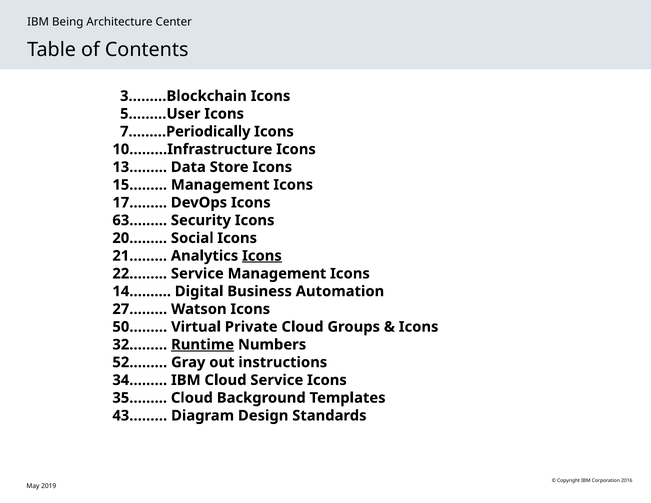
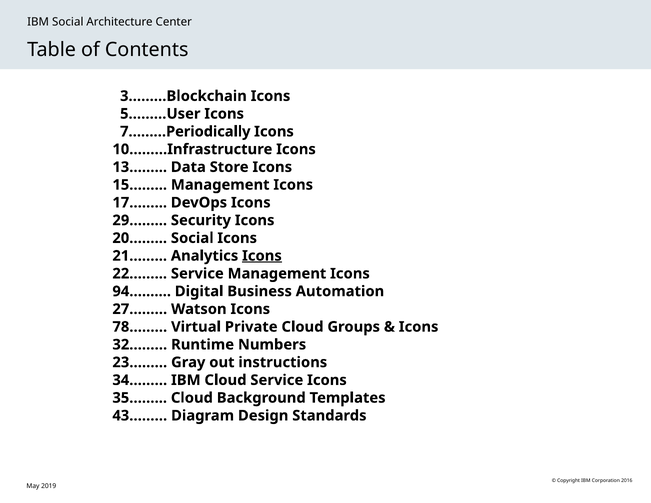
IBM Being: Being -> Social
63……: 63…… -> 29……
14…: 14… -> 94…
50………: 50……… -> 78………
Runtime underline: present -> none
52………: 52……… -> 23………
